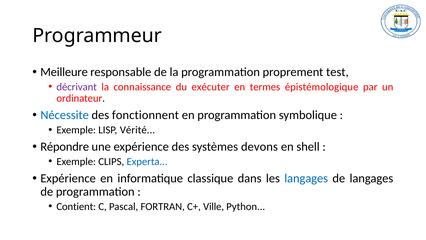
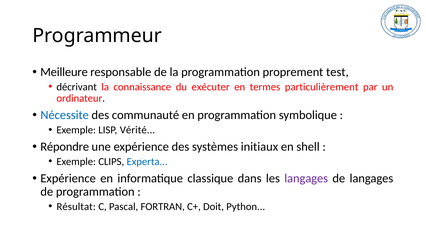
décrivant colour: purple -> black
épistémologique: épistémologique -> particulièrement
fonctionnent: fonctionnent -> communauté
devons: devons -> initiaux
langages at (306, 178) colour: blue -> purple
Contient: Contient -> Résultat
Ville: Ville -> Doit
